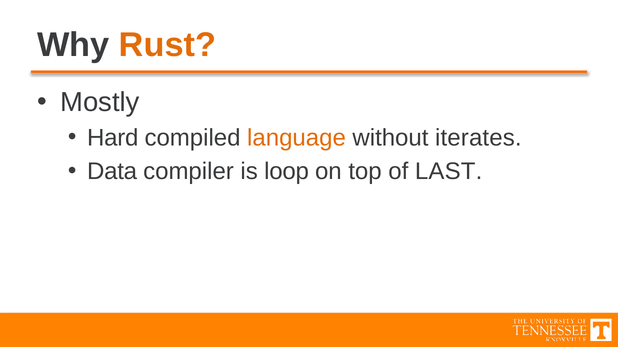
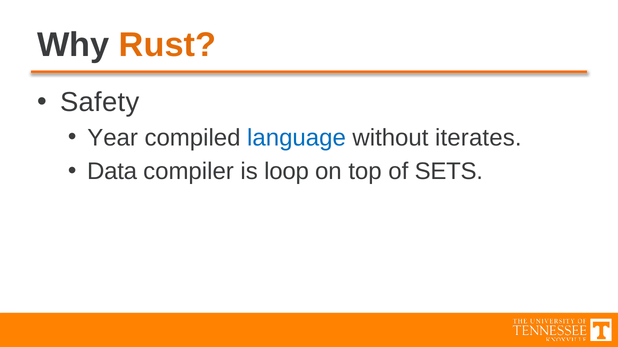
Mostly: Mostly -> Safety
Hard: Hard -> Year
language colour: orange -> blue
LAST: LAST -> SETS
